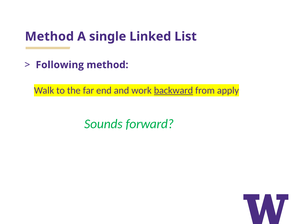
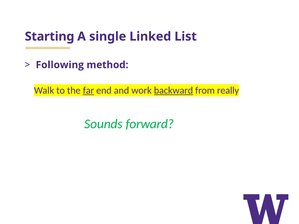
Method at (49, 37): Method -> Starting
far underline: none -> present
apply: apply -> really
